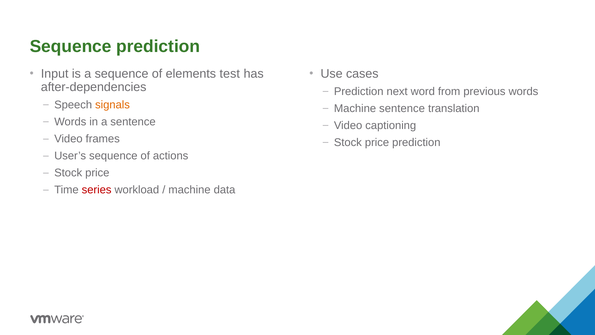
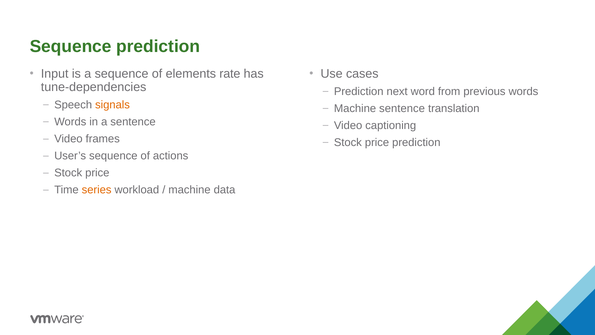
test: test -> rate
after-dependencies: after-dependencies -> tune-dependencies
series colour: red -> orange
